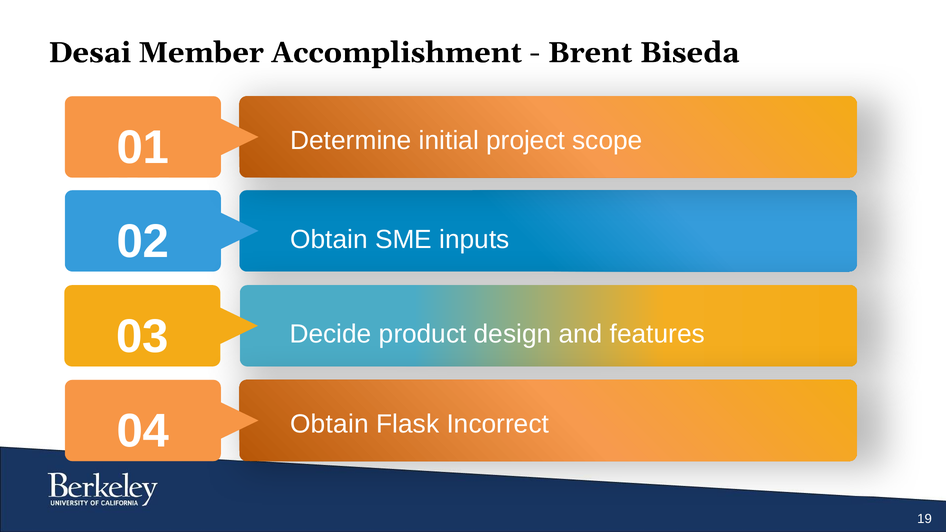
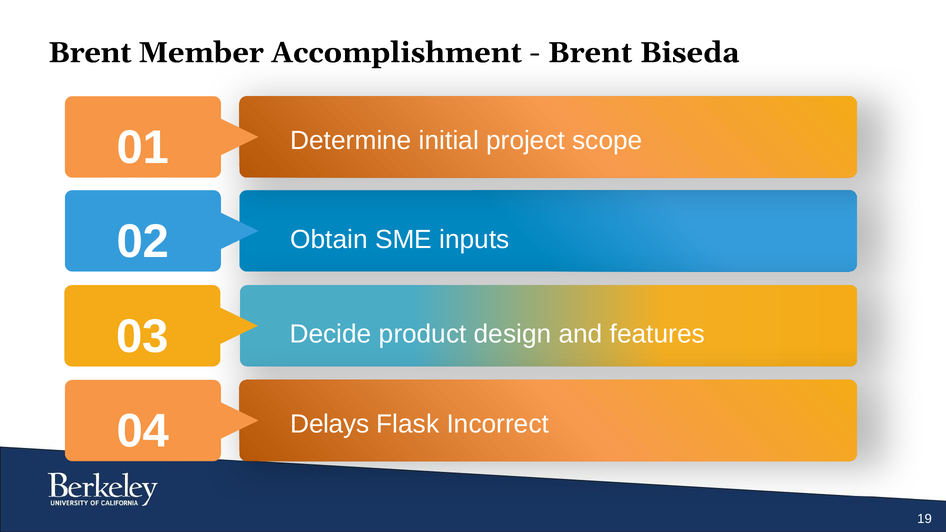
Desai at (90, 53): Desai -> Brent
Obtain at (330, 424): Obtain -> Delays
